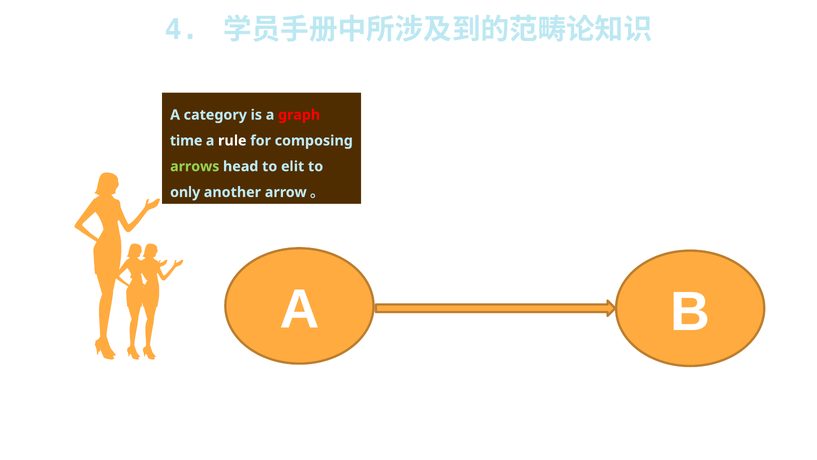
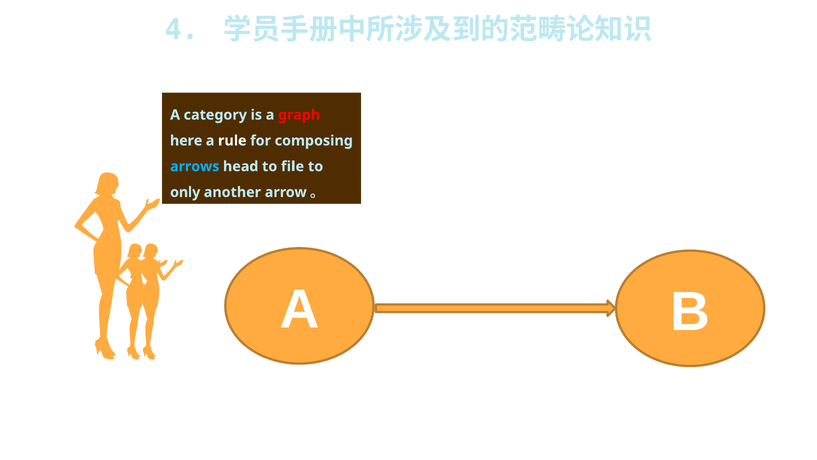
time: time -> here
arrows colour: light green -> light blue
elit: elit -> file
